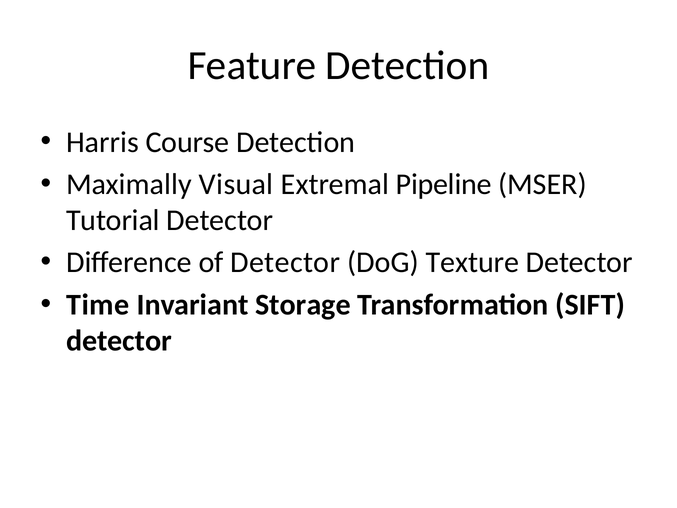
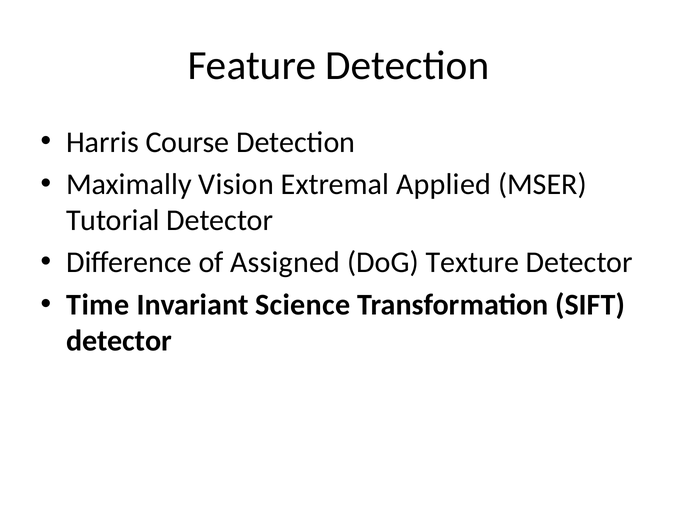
Visual: Visual -> Vision
Pipeline: Pipeline -> Applied
of Detector: Detector -> Assigned
Storage: Storage -> Science
